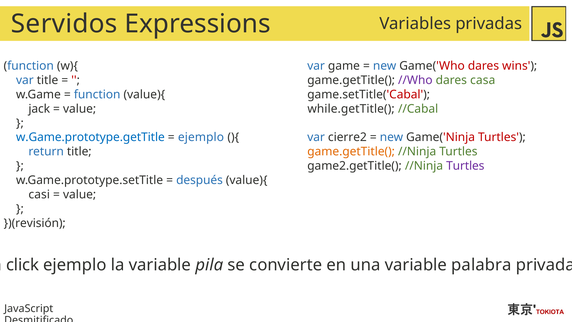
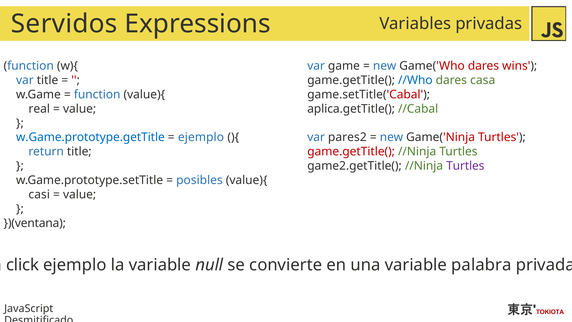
//Who colour: purple -> blue
jack: jack -> real
while.getTitle(: while.getTitle( -> aplica.getTitle(
cierre2: cierre2 -> pares2
game.getTitle( at (351, 152) colour: orange -> red
después: después -> posibles
})(revisión: })(revisión -> })(ventana
pila: pila -> null
